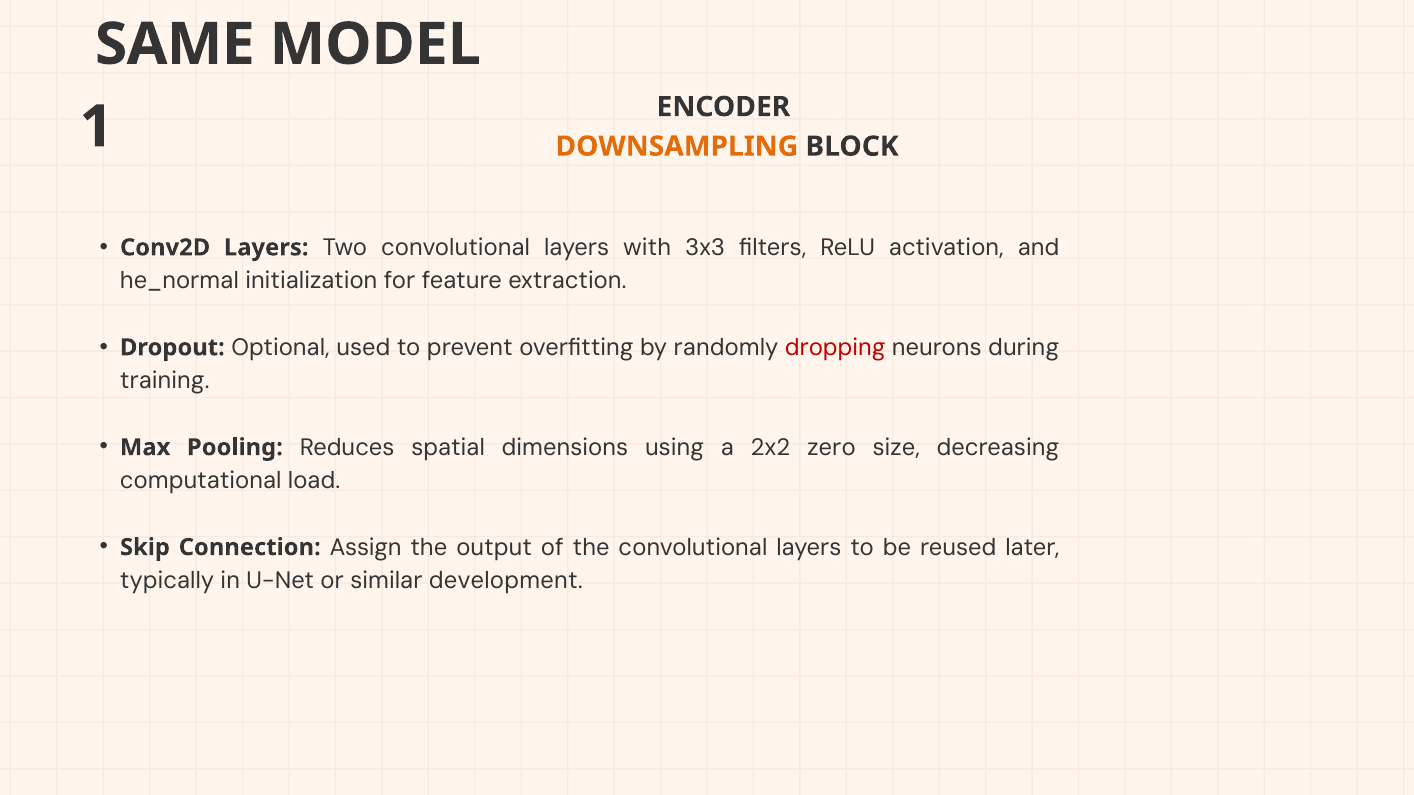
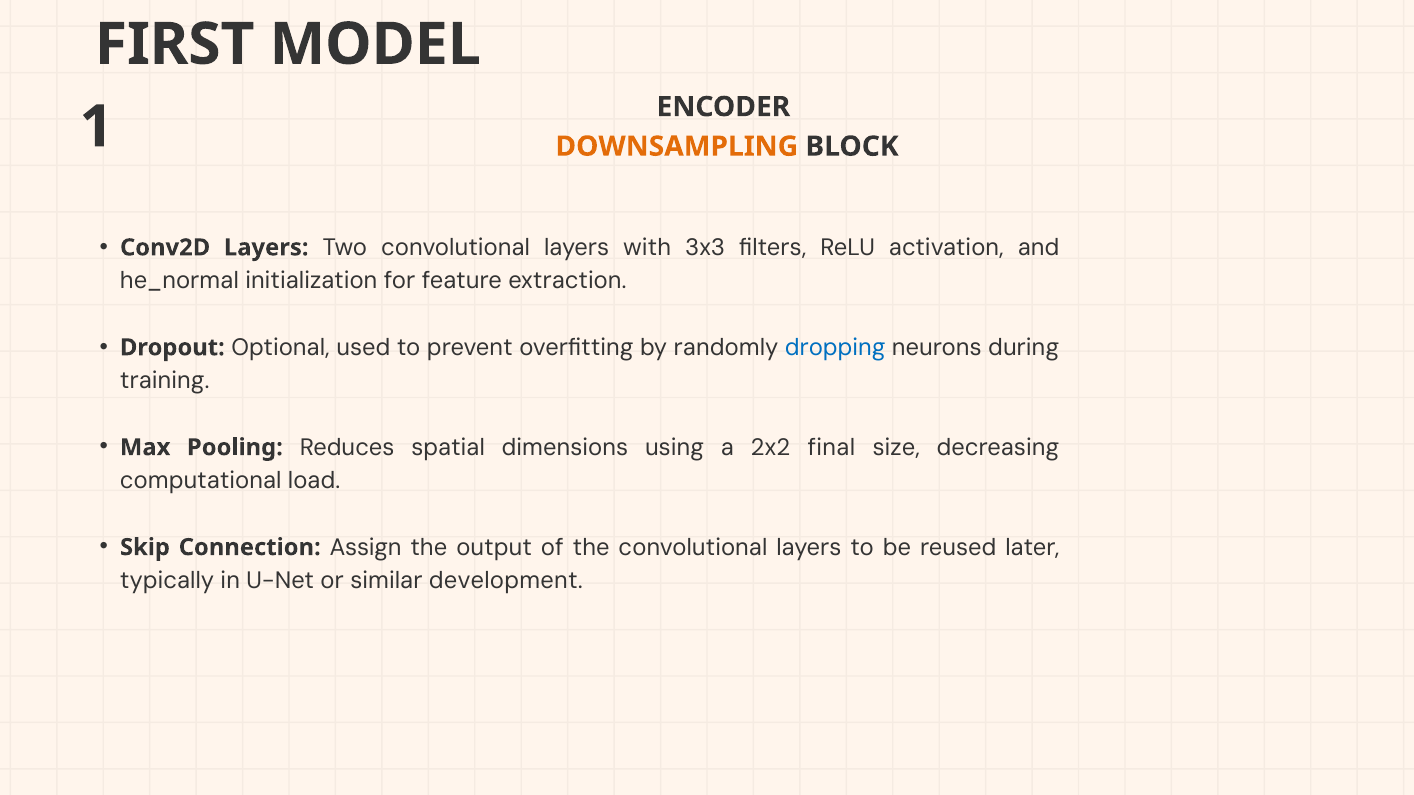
SAME: SAME -> FIRST
dropping colour: red -> blue
zero: zero -> final
